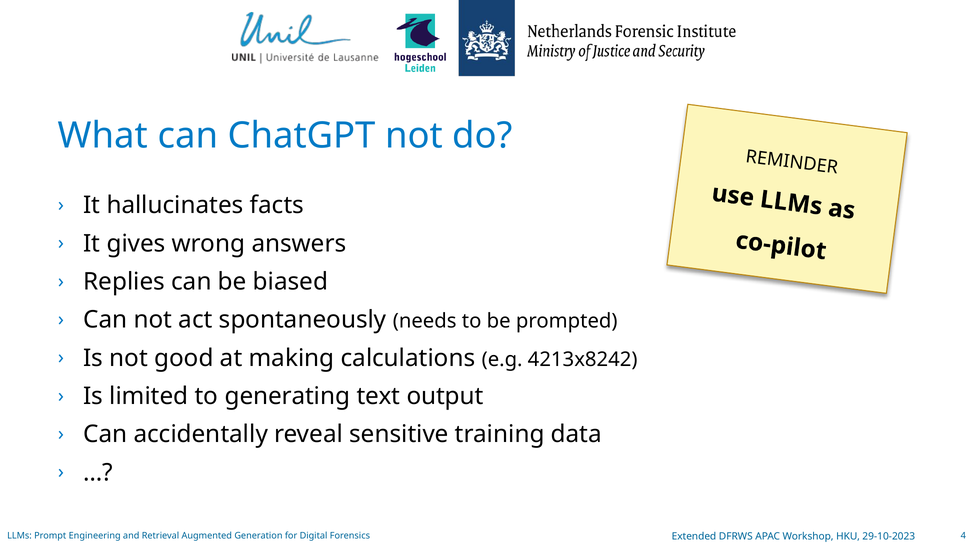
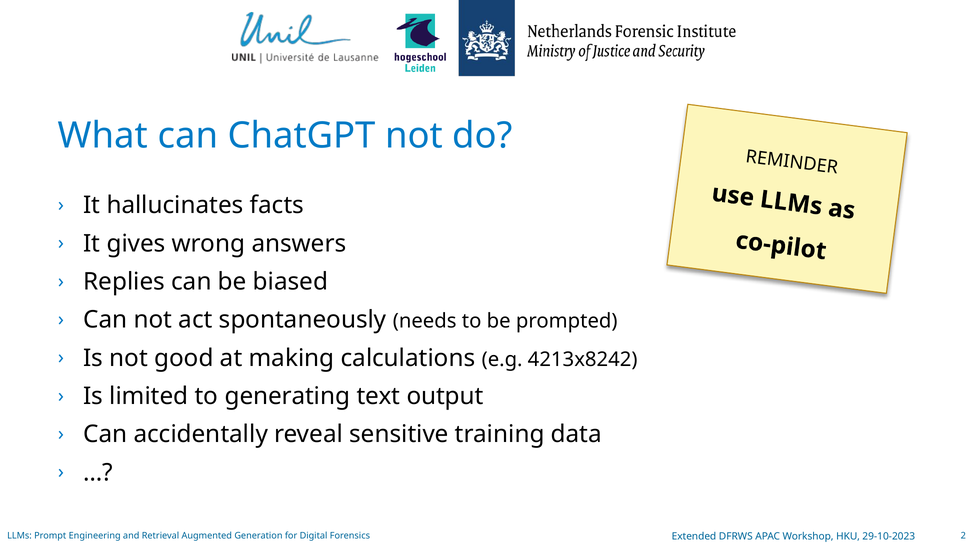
4: 4 -> 2
